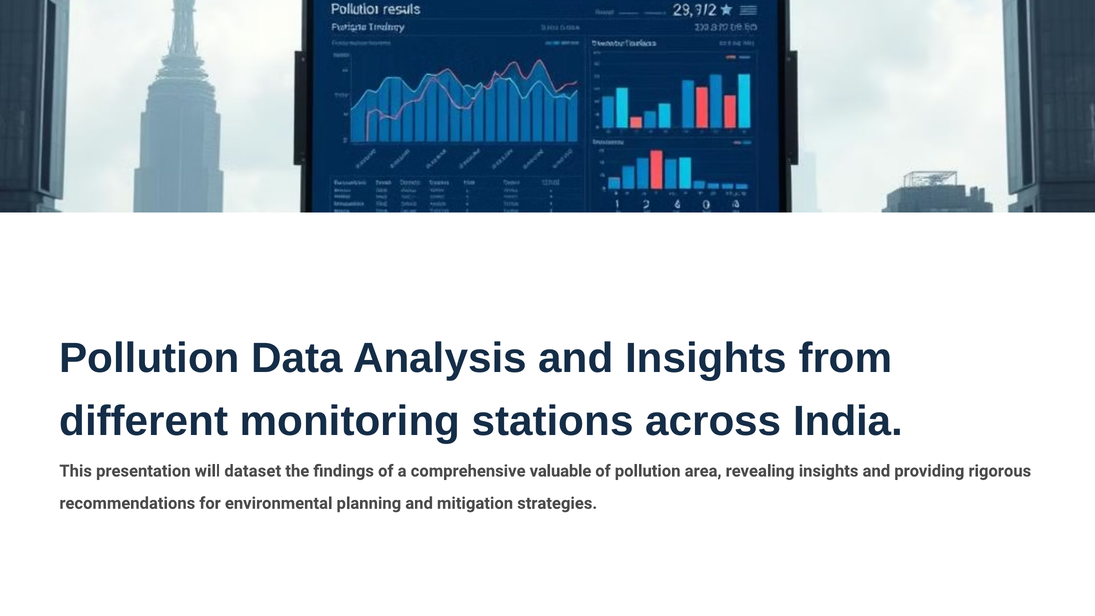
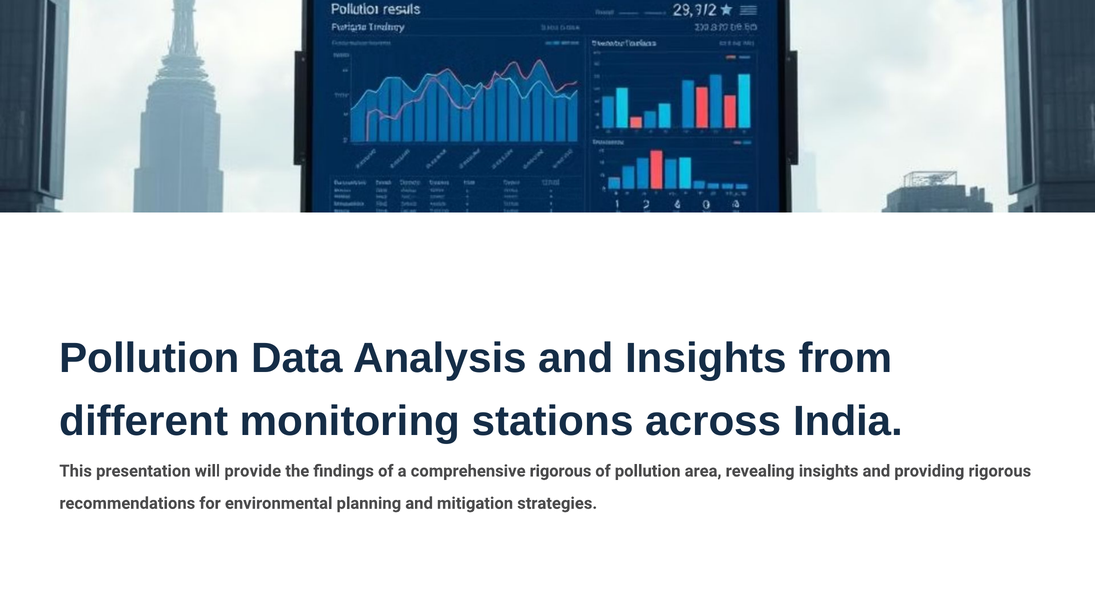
dataset: dataset -> provide
comprehensive valuable: valuable -> rigorous
